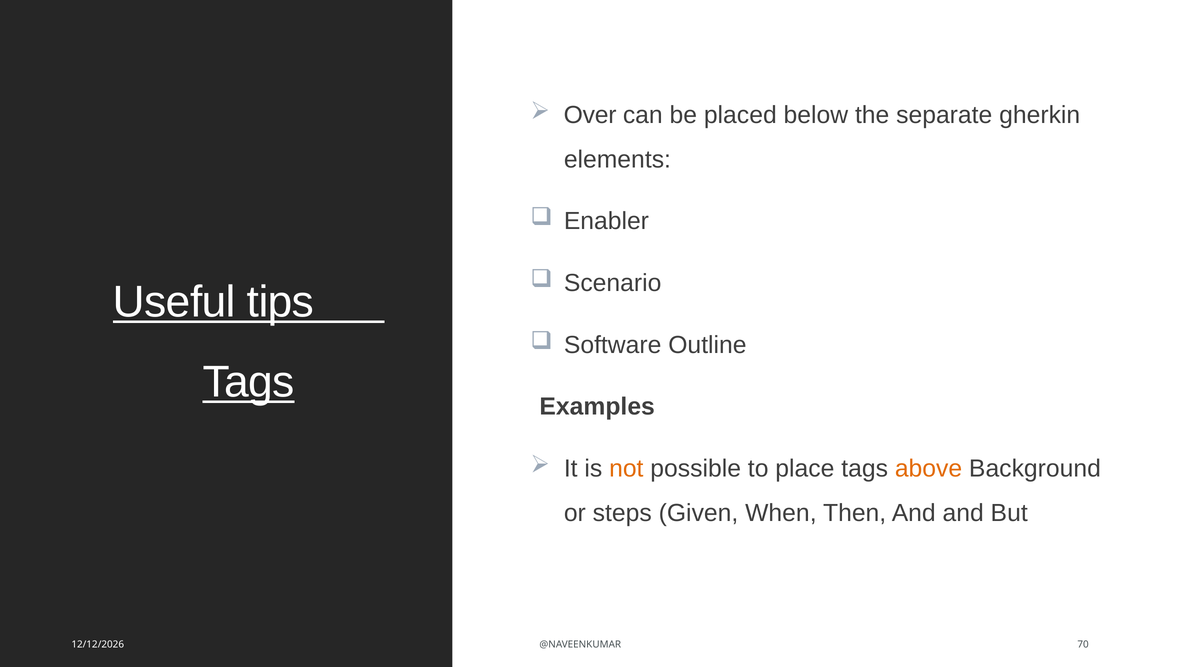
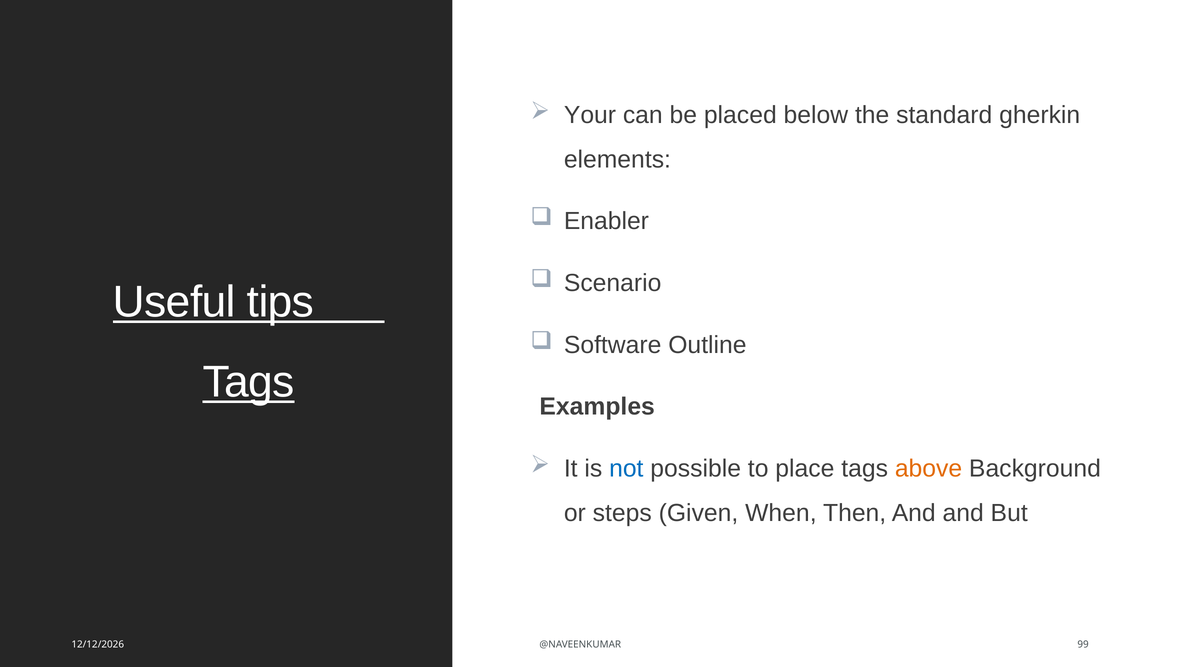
Over: Over -> Your
separate: separate -> standard
not colour: orange -> blue
70: 70 -> 99
